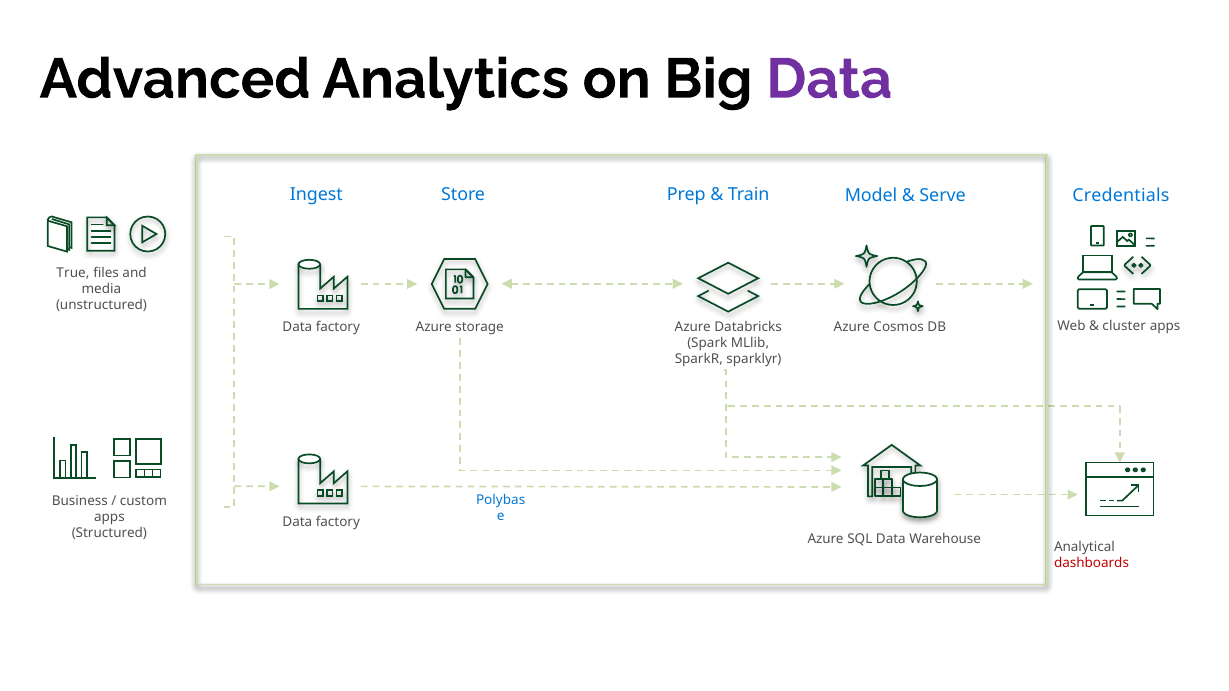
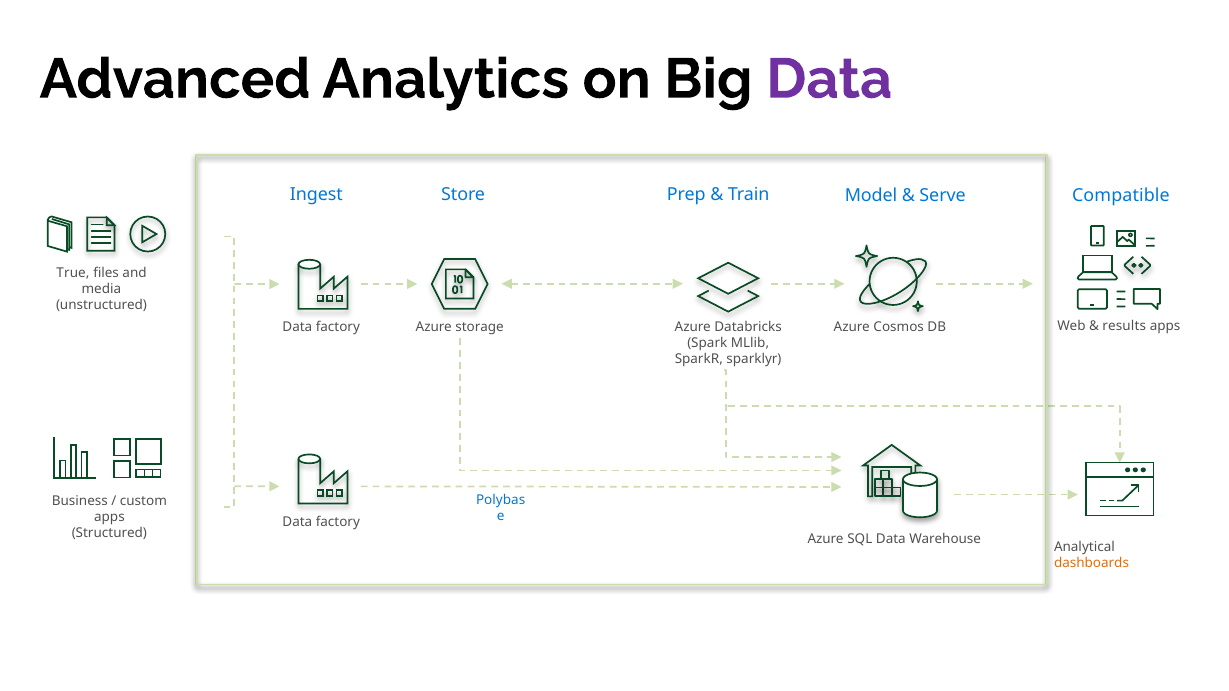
Credentials: Credentials -> Compatible
cluster: cluster -> results
dashboards colour: red -> orange
